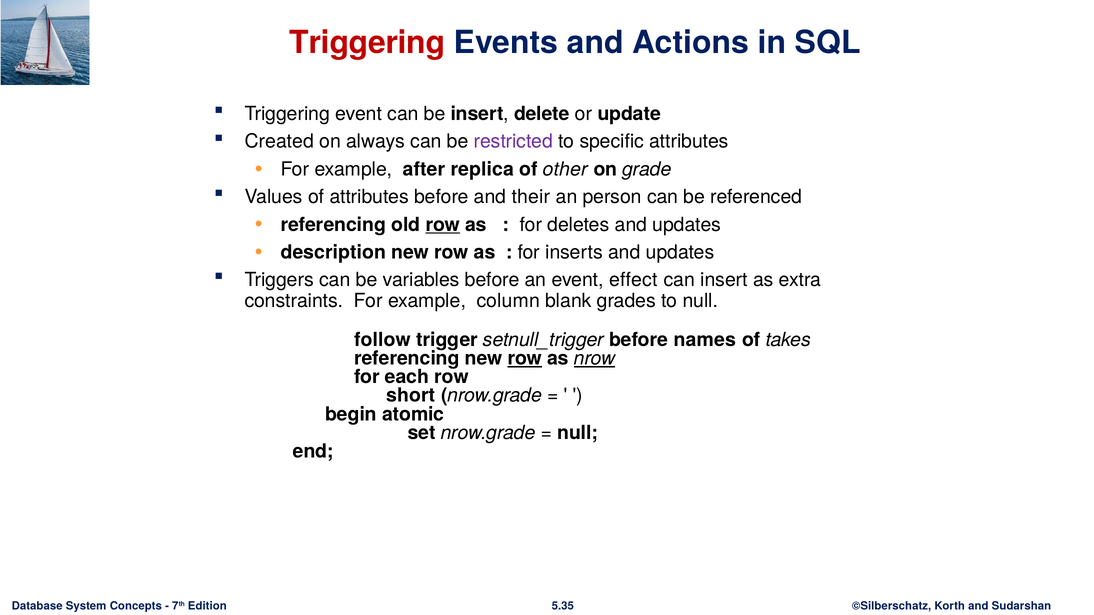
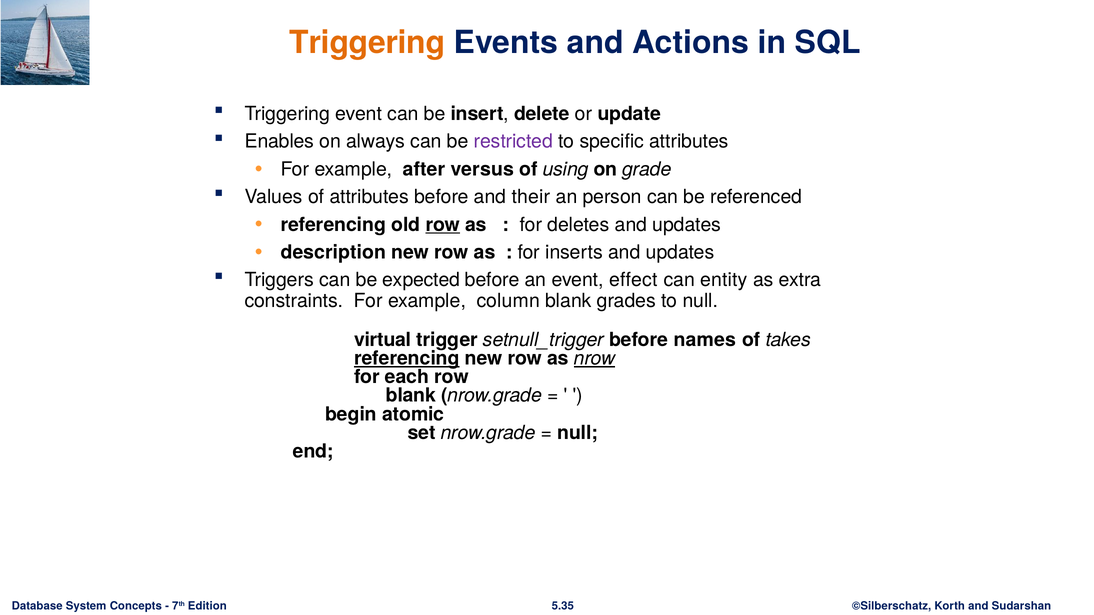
Triggering at (367, 43) colour: red -> orange
Created: Created -> Enables
replica: replica -> versus
other: other -> using
variables: variables -> expected
can insert: insert -> entity
follow: follow -> virtual
referencing at (407, 359) underline: none -> present
row at (525, 359) underline: present -> none
short at (411, 396): short -> blank
